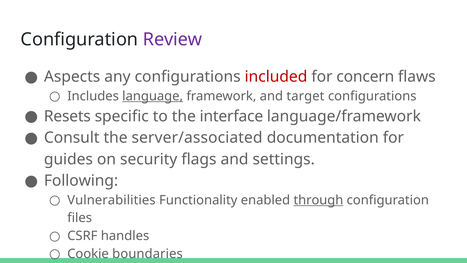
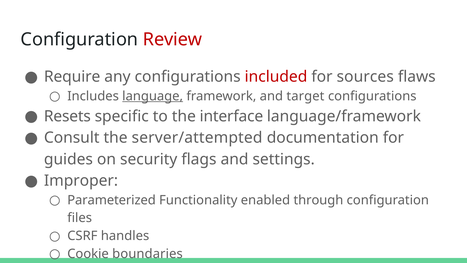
Review colour: purple -> red
Aspects: Aspects -> Require
concern: concern -> sources
server/associated: server/associated -> server/attempted
Following: Following -> Improper
Vulnerabilities: Vulnerabilities -> Parameterized
through underline: present -> none
